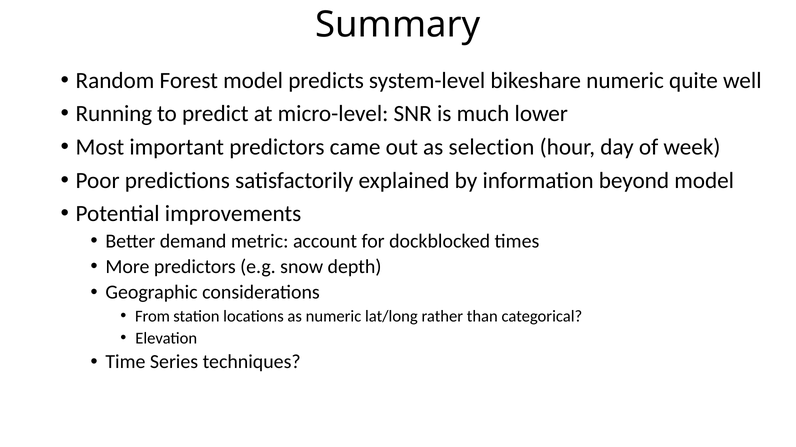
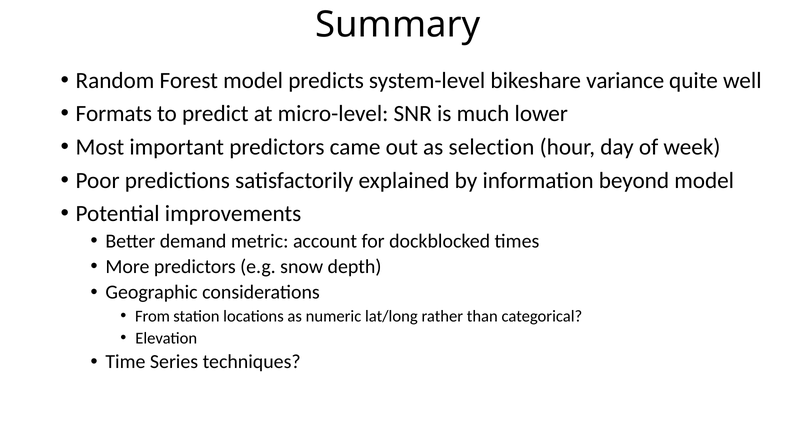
bikeshare numeric: numeric -> variance
Running: Running -> Formats
